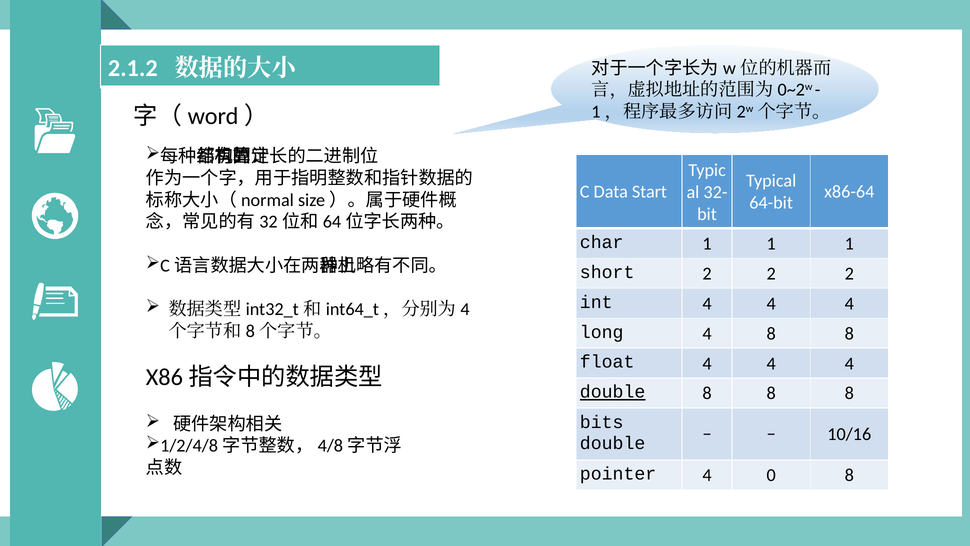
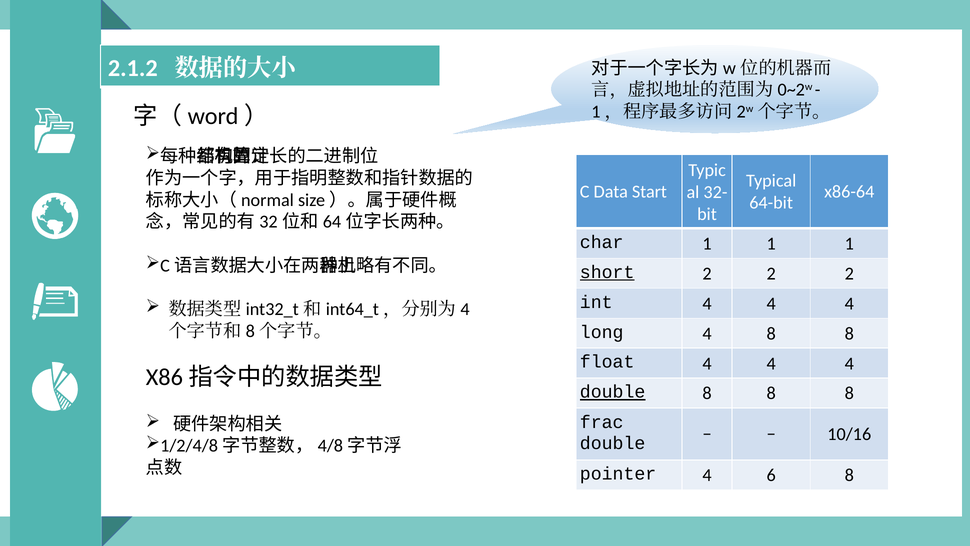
short underline: none -> present
bits: bits -> frac
0: 0 -> 6
